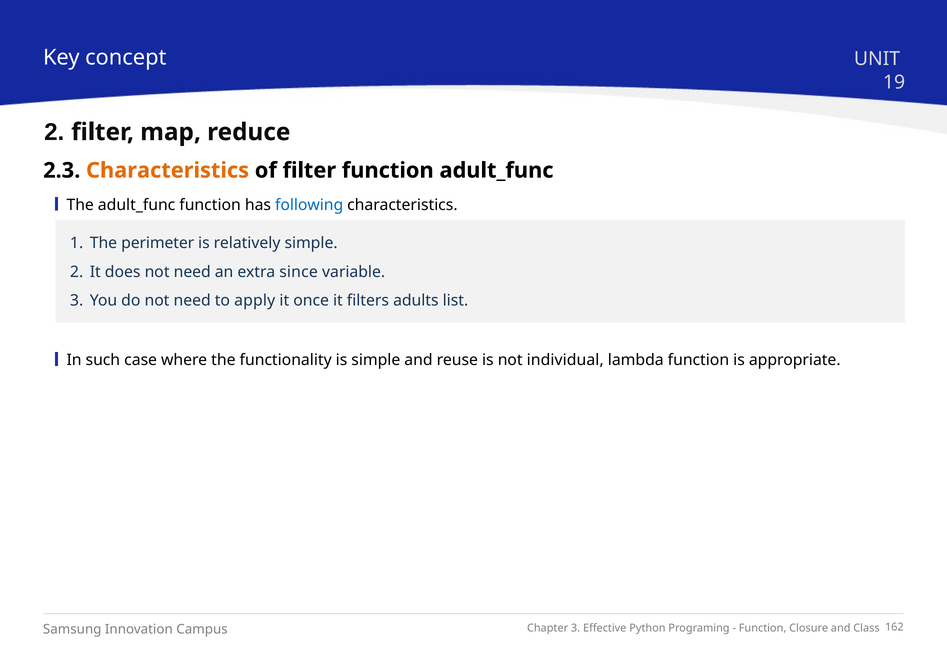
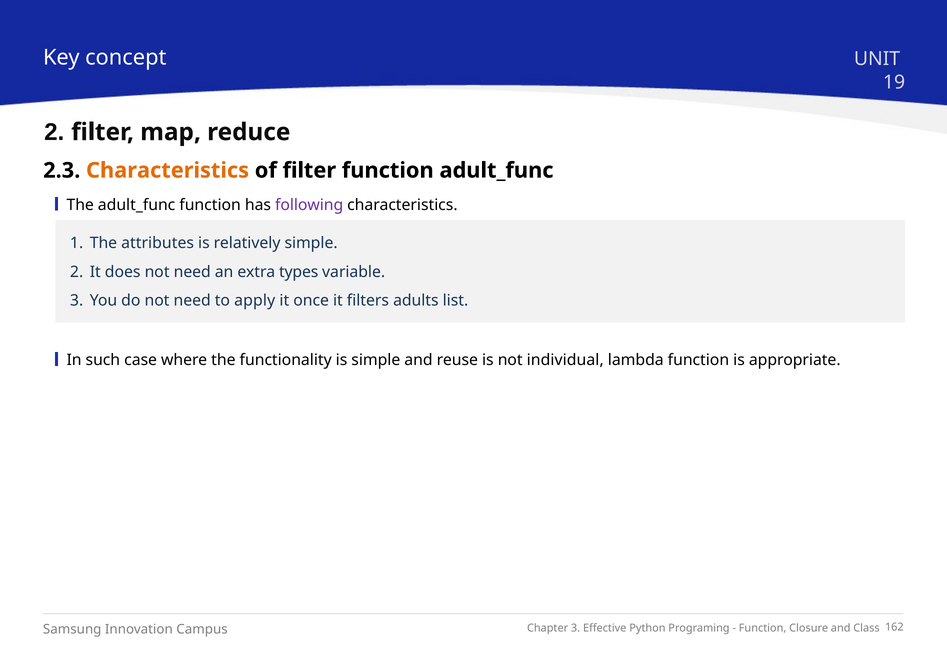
following colour: blue -> purple
perimeter: perimeter -> attributes
since: since -> types
